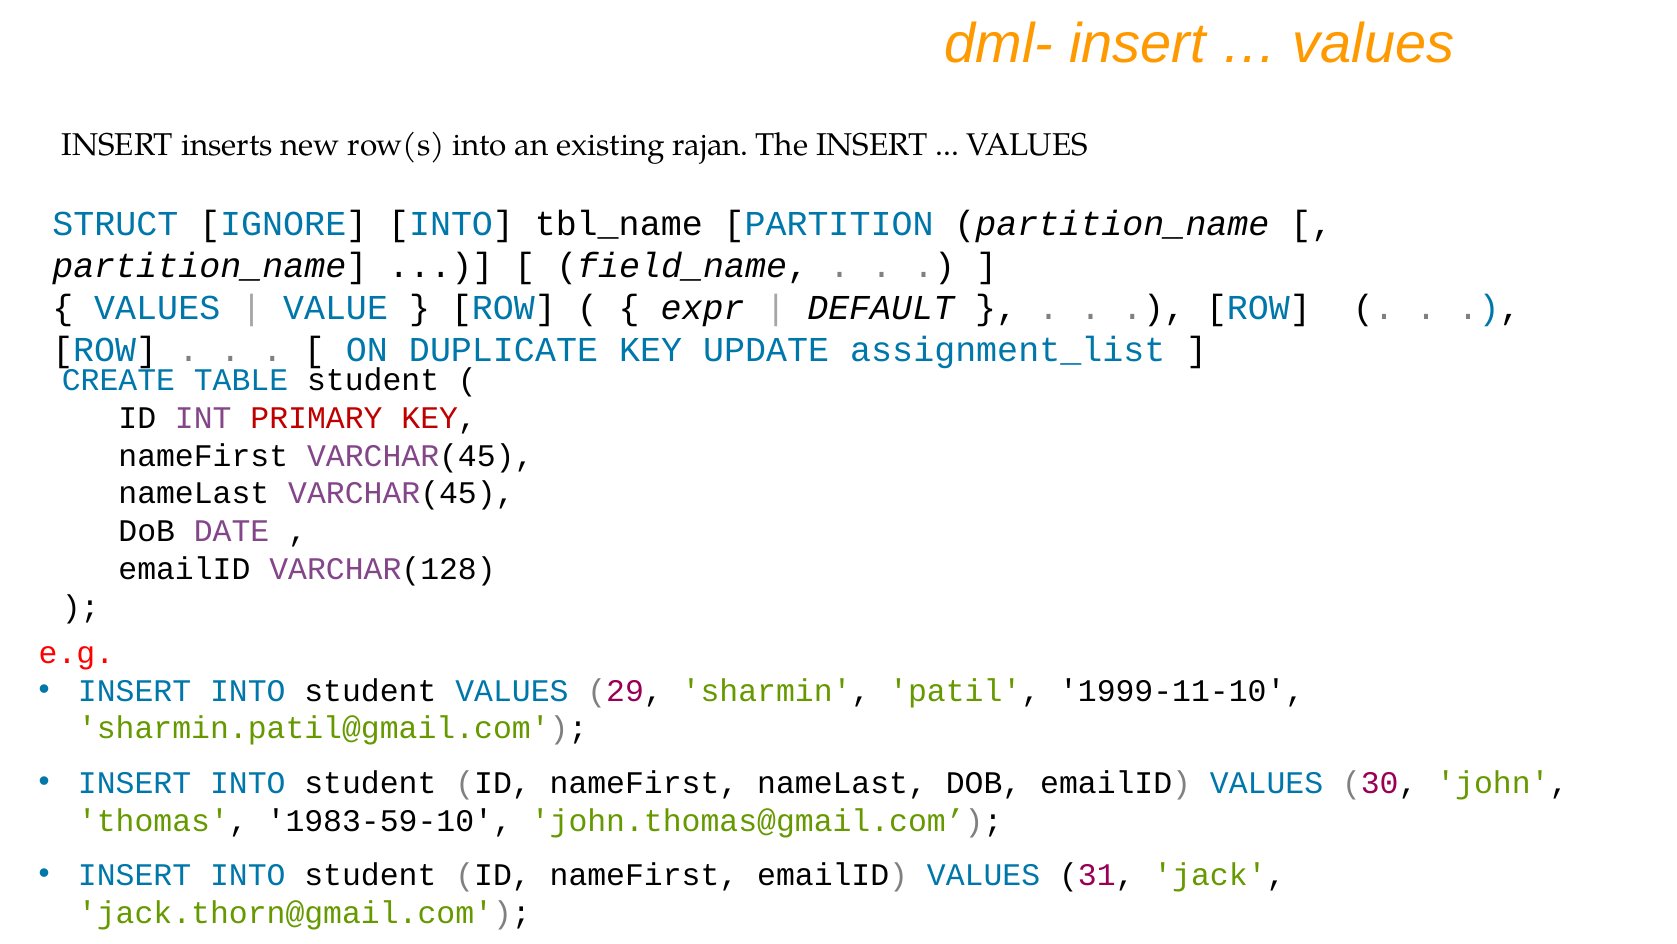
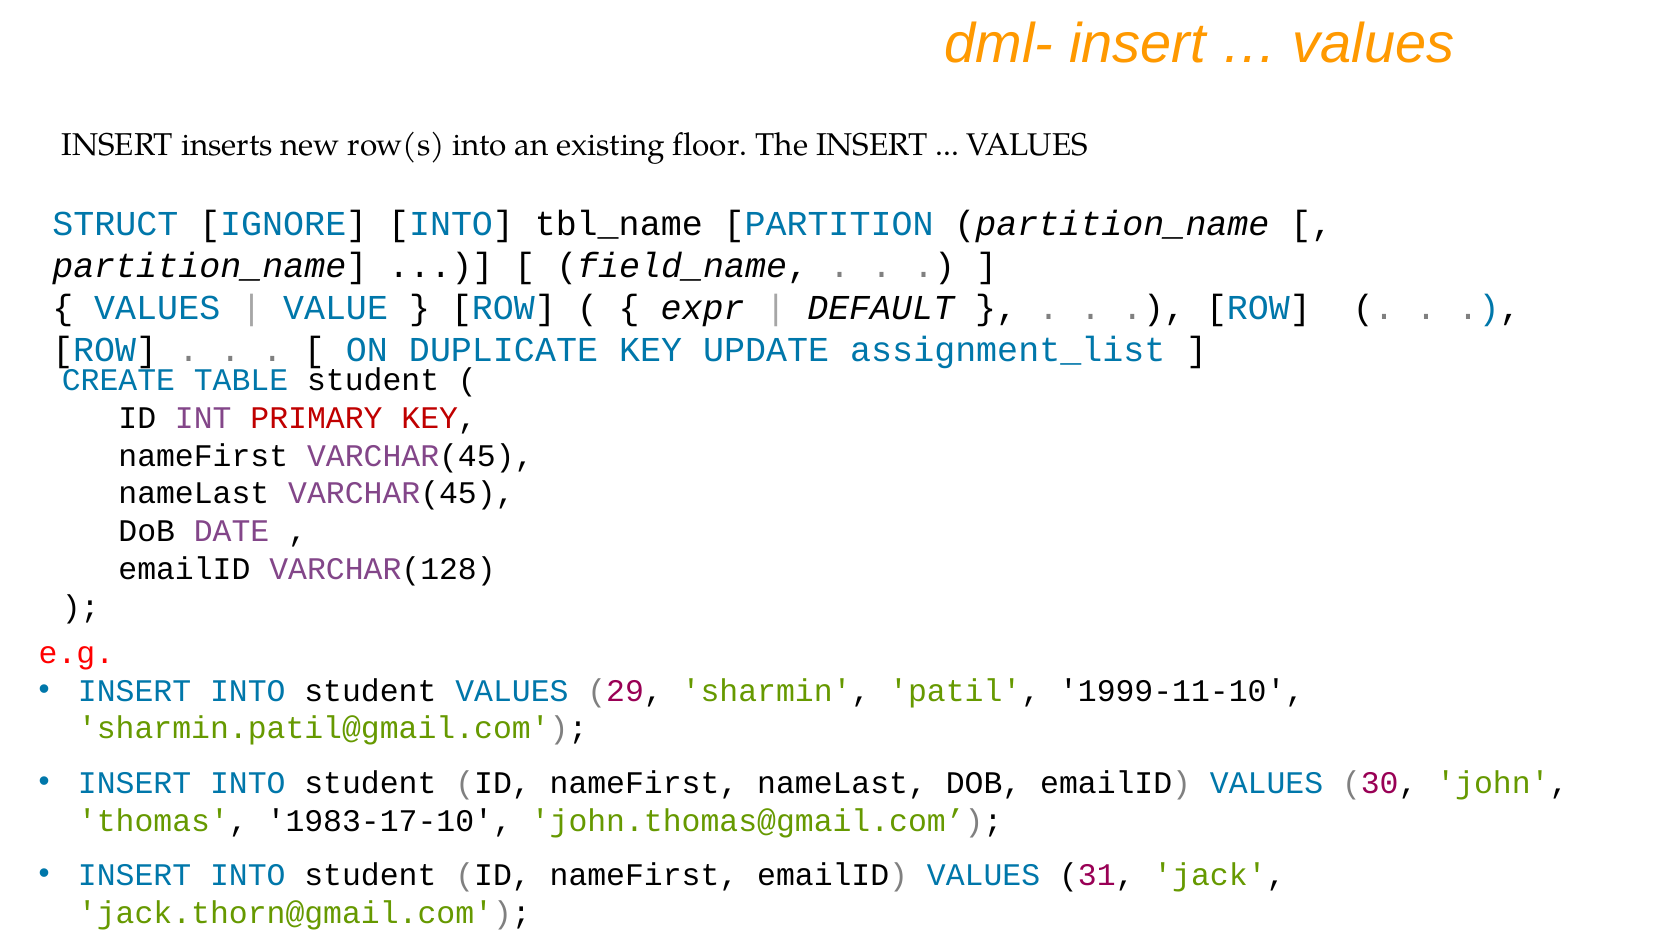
rajan: rajan -> floor
1983-59-10: 1983-59-10 -> 1983-17-10
